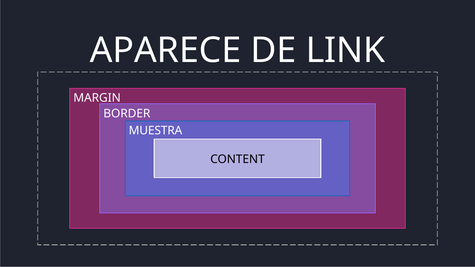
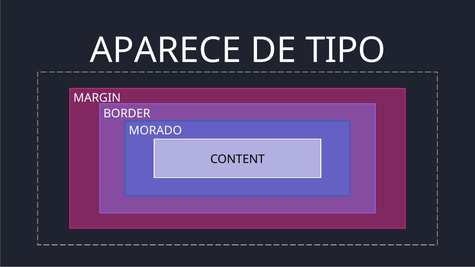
LINK: LINK -> TIPO
MUESTRA: MUESTRA -> MORADO
